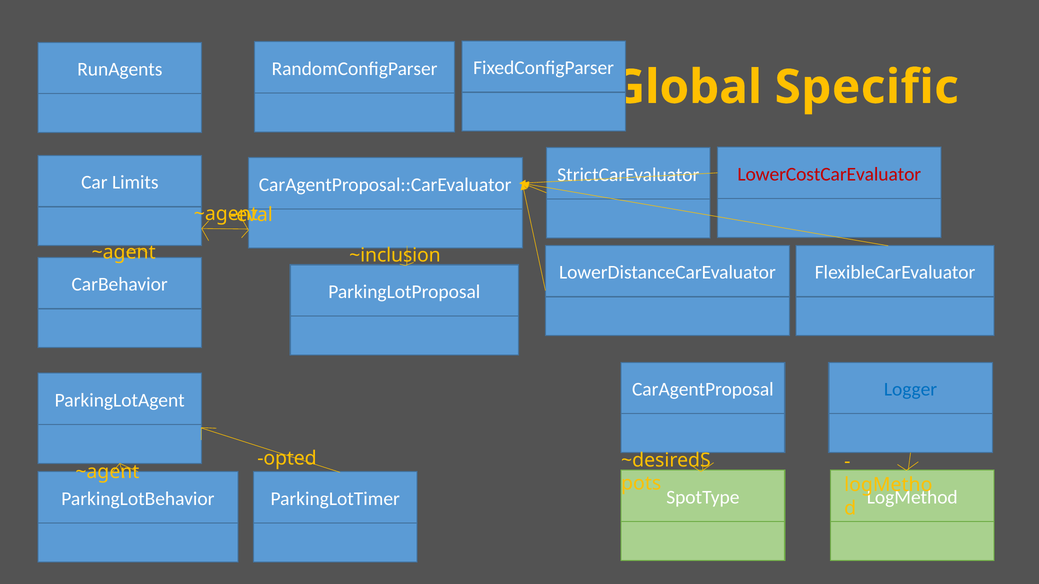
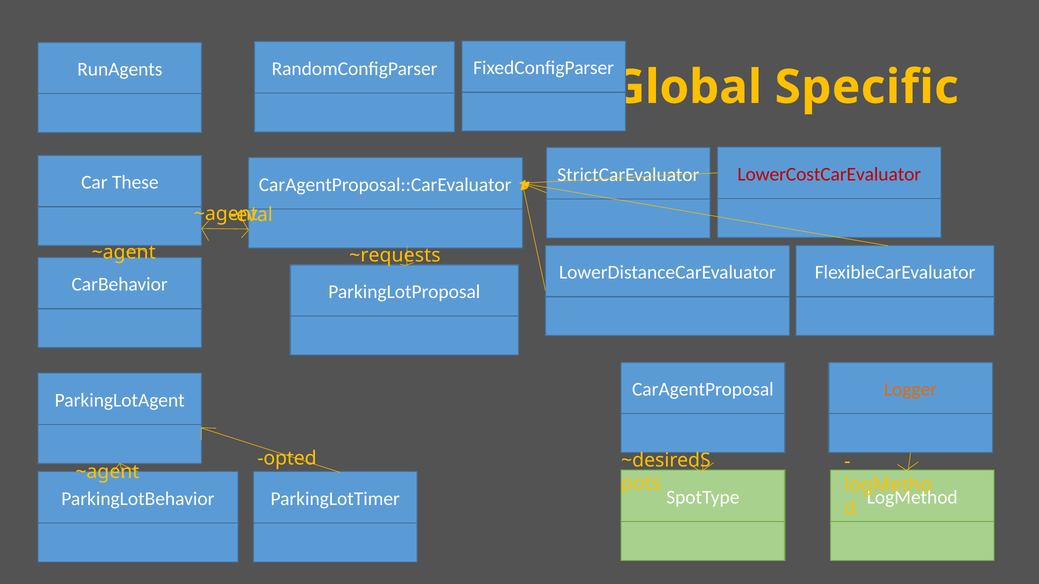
Limits: Limits -> These
~inclusion: ~inclusion -> ~requests
Logger colour: blue -> orange
